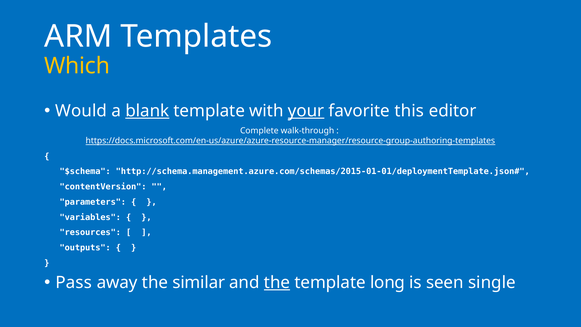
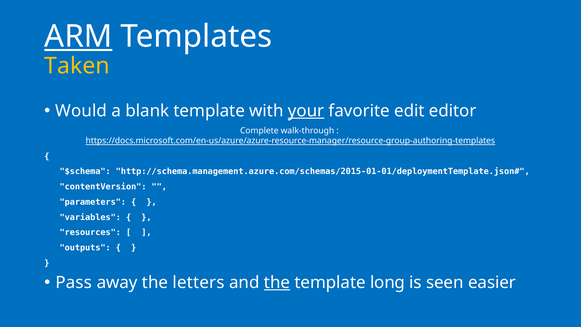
ARM underline: none -> present
Which: Which -> Taken
blank underline: present -> none
this: this -> edit
similar: similar -> letters
single: single -> easier
